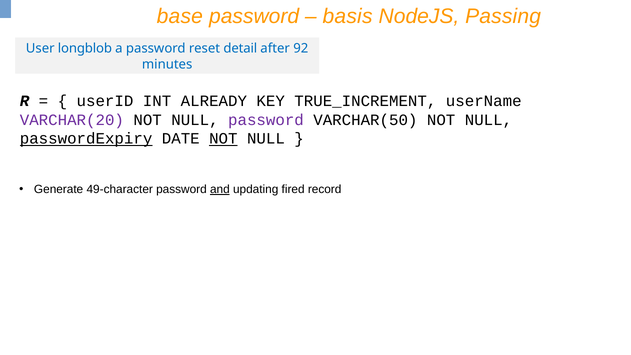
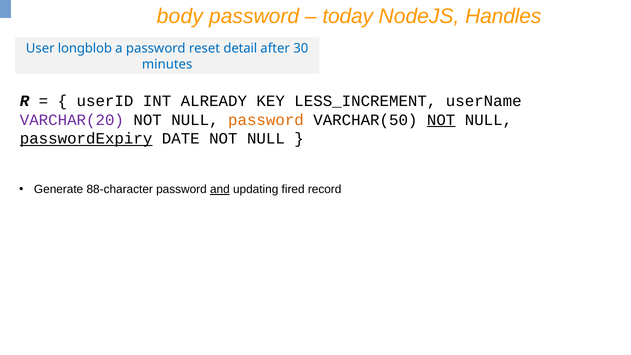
base: base -> body
basis: basis -> today
Passing: Passing -> Handles
92: 92 -> 30
TRUE_INCREMENT: TRUE_INCREMENT -> LESS_INCREMENT
password at (266, 120) colour: purple -> orange
NOT at (441, 120) underline: none -> present
NOT at (223, 139) underline: present -> none
49-character: 49-character -> 88-character
